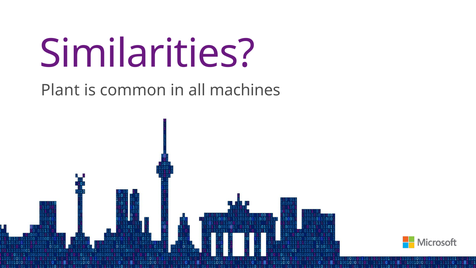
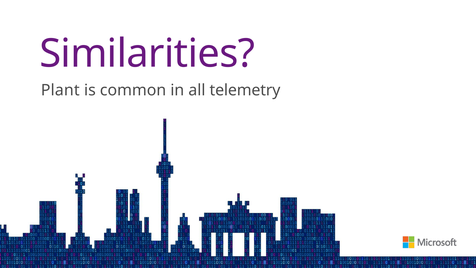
machines: machines -> telemetry
